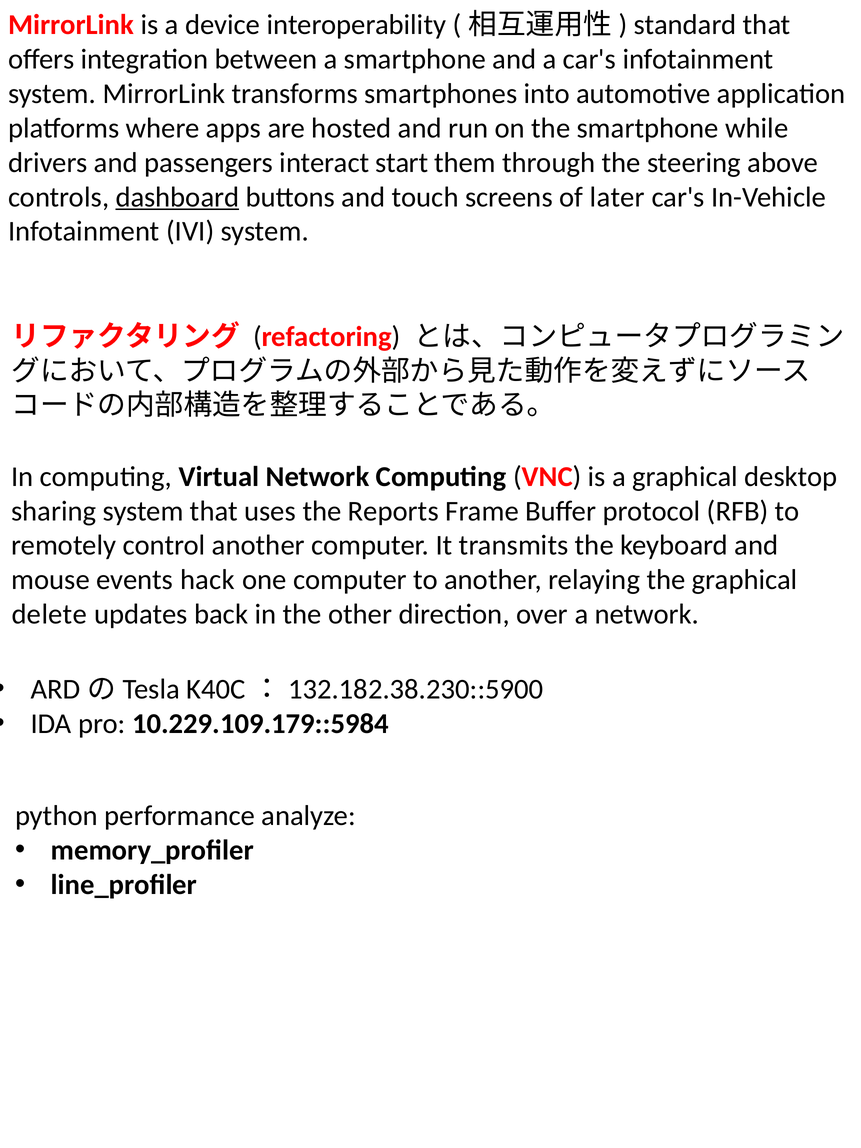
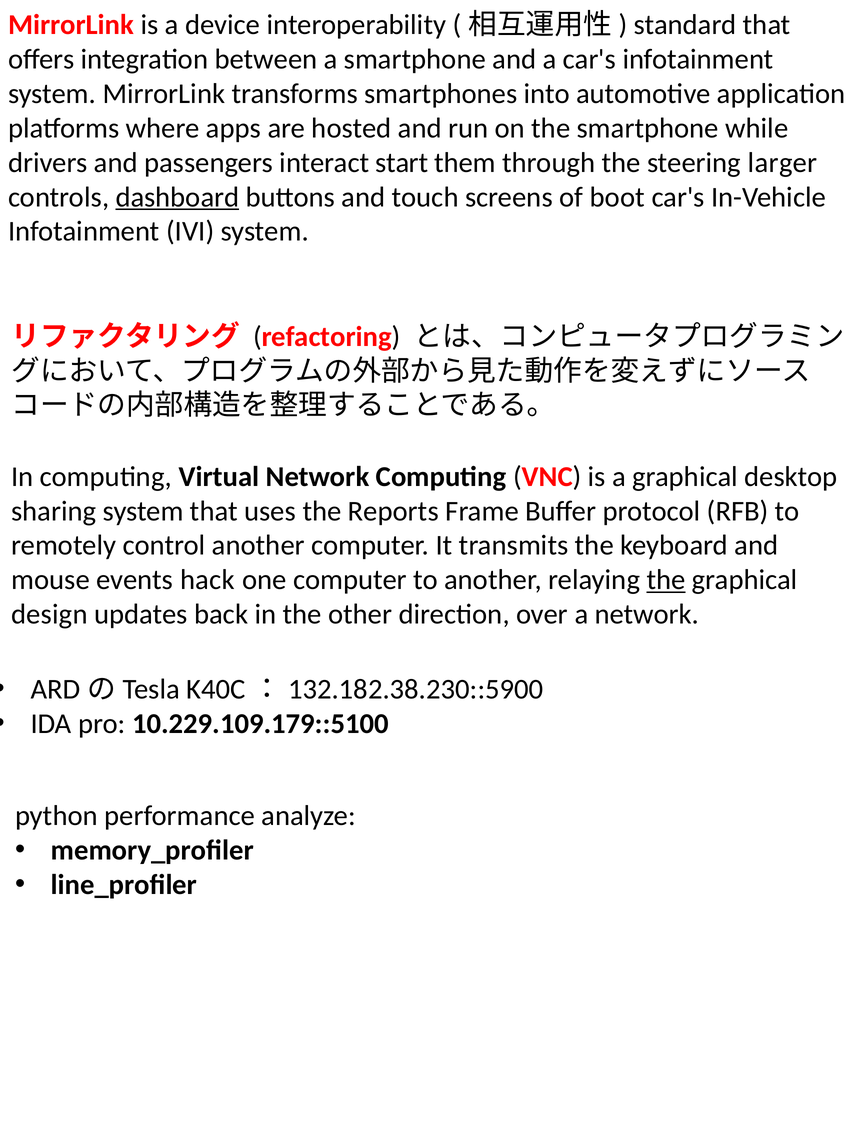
above: above -> larger
later: later -> boot
the at (666, 580) underline: none -> present
delete: delete -> design
10.229.109.179::5984: 10.229.109.179::5984 -> 10.229.109.179::5100
